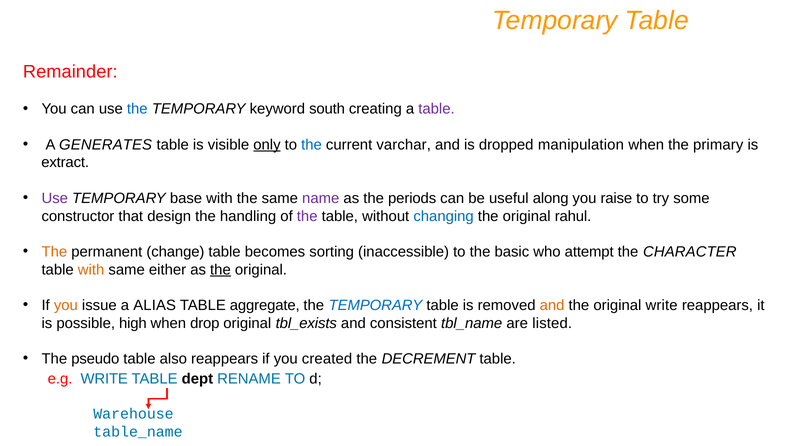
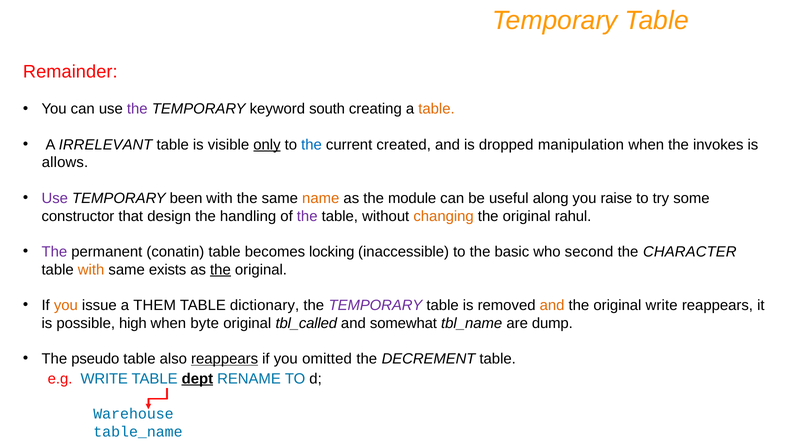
the at (137, 109) colour: blue -> purple
table at (436, 109) colour: purple -> orange
GENERATES: GENERATES -> IRRELEVANT
varchar: varchar -> created
primary: primary -> invokes
extract: extract -> allows
base: base -> been
name colour: purple -> orange
periods: periods -> module
changing colour: blue -> orange
The at (54, 252) colour: orange -> purple
change: change -> conatin
sorting: sorting -> locking
attempt: attempt -> second
either: either -> exists
ALIAS: ALIAS -> THEM
aggregate: aggregate -> dictionary
TEMPORARY at (376, 306) colour: blue -> purple
drop: drop -> byte
tbl_exists: tbl_exists -> tbl_called
consistent: consistent -> somewhat
listed: listed -> dump
reappears at (225, 359) underline: none -> present
created: created -> omitted
dept underline: none -> present
